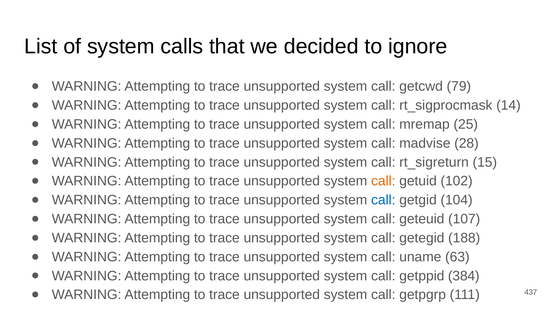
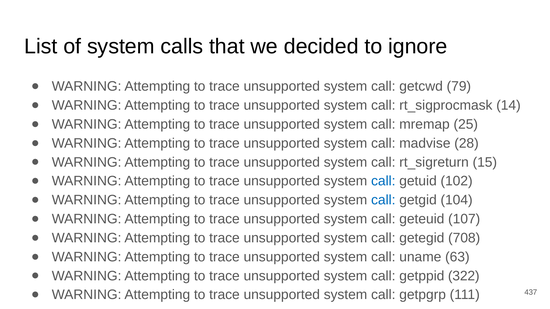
call at (383, 181) colour: orange -> blue
188: 188 -> 708
384: 384 -> 322
